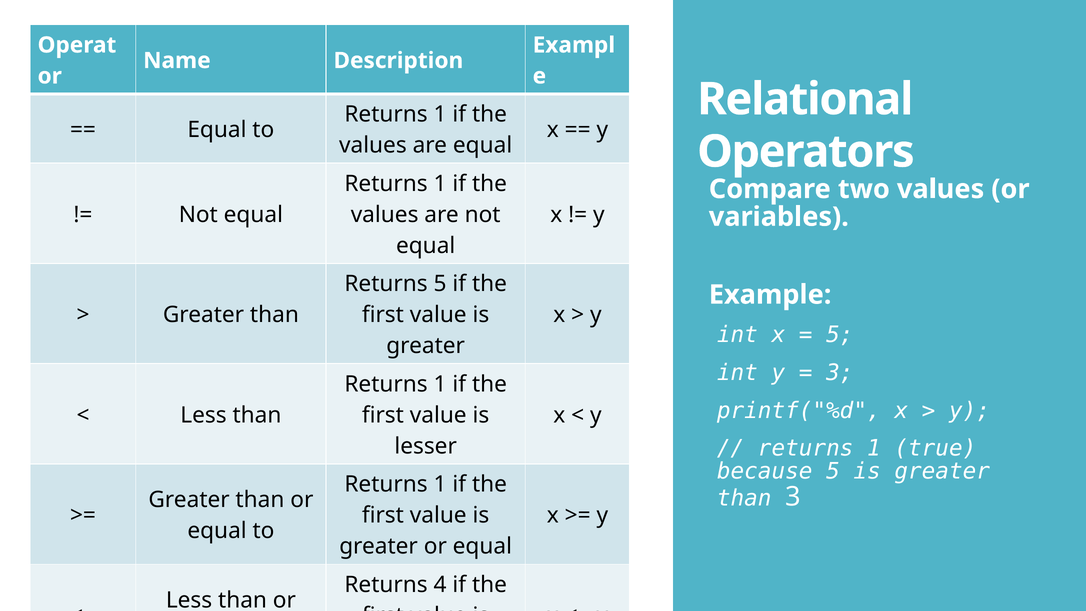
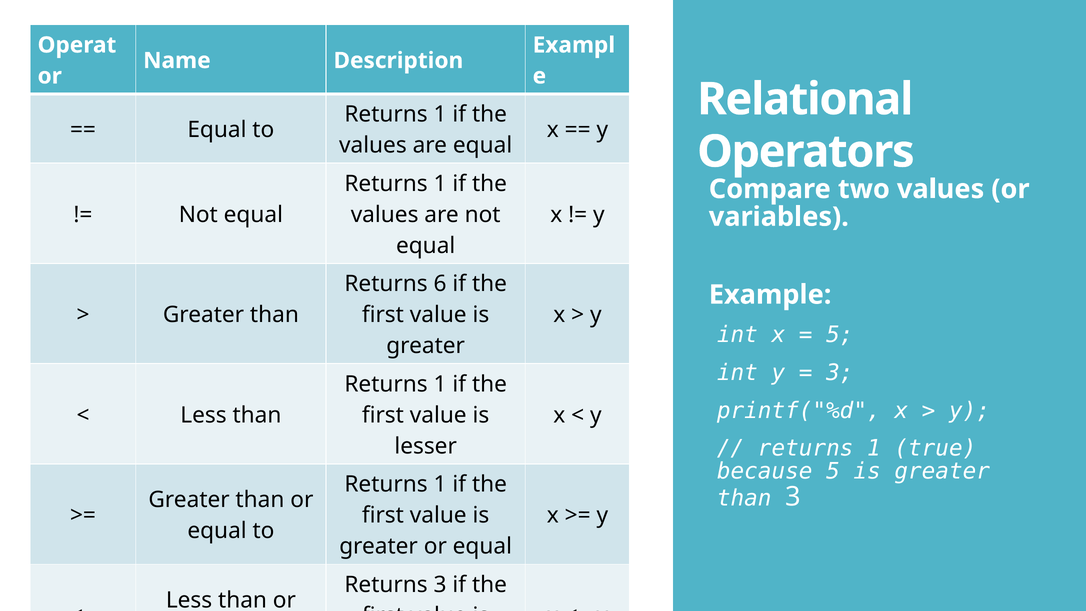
Returns 5: 5 -> 6
Returns 4: 4 -> 3
